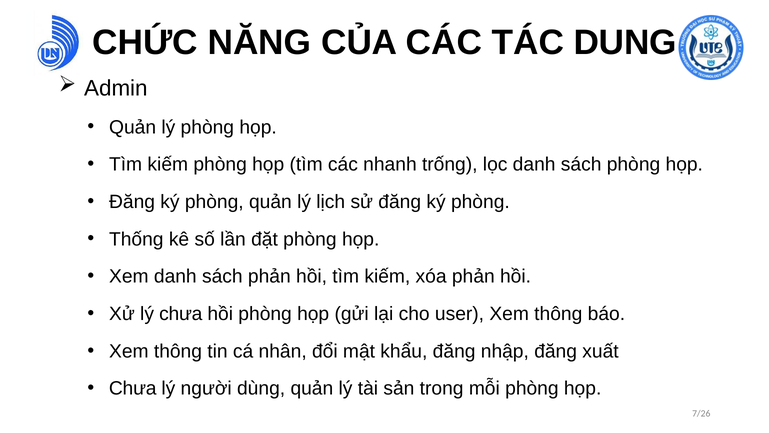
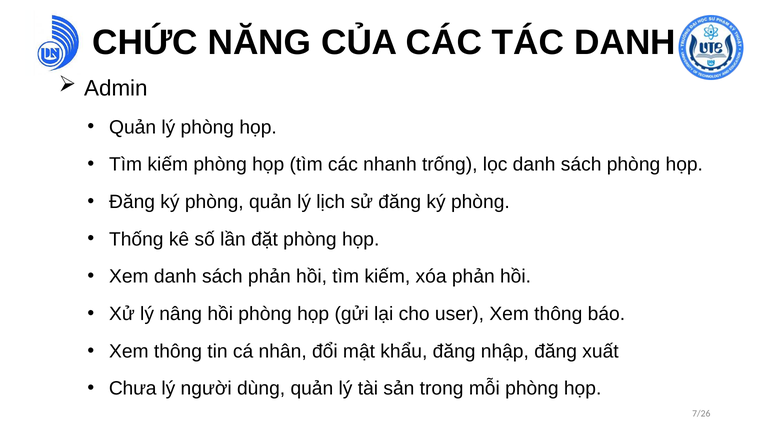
TÁC DUNG: DUNG -> DANH
lý chưa: chưa -> nâng
